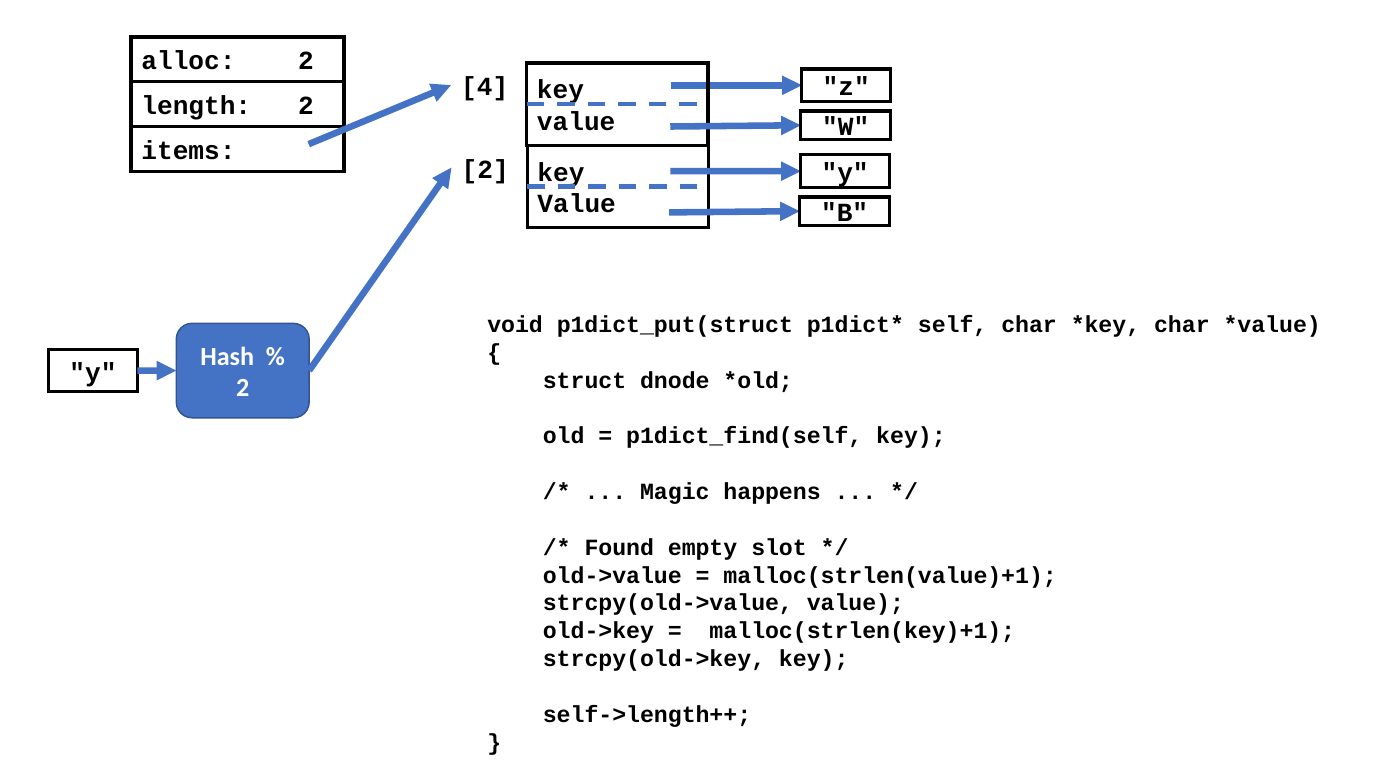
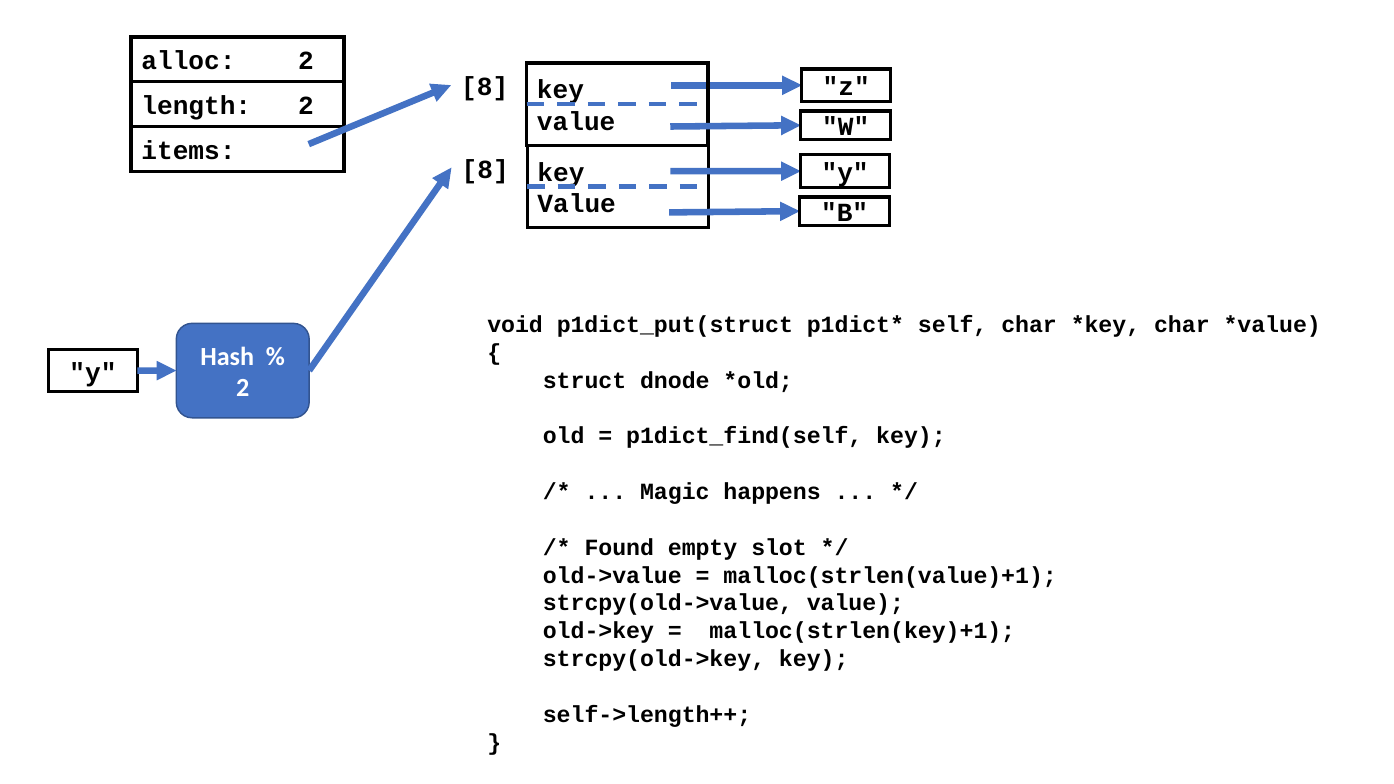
4 at (485, 87): 4 -> 8
2 at (485, 169): 2 -> 8
